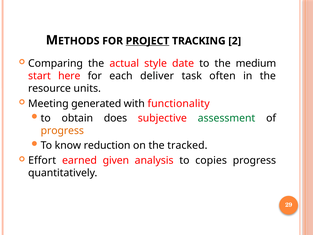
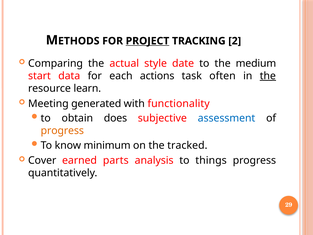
here: here -> data
deliver: deliver -> actions
the at (268, 76) underline: none -> present
units: units -> learn
assessment colour: green -> blue
reduction: reduction -> minimum
Effort: Effort -> Cover
given: given -> parts
copies: copies -> things
